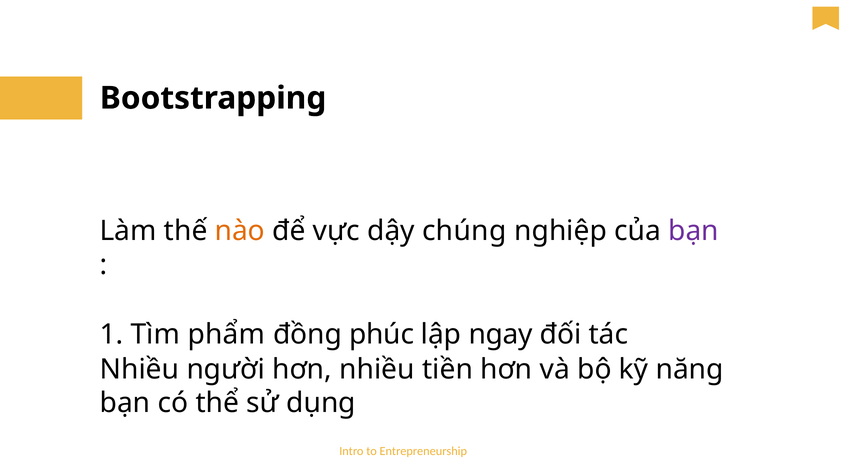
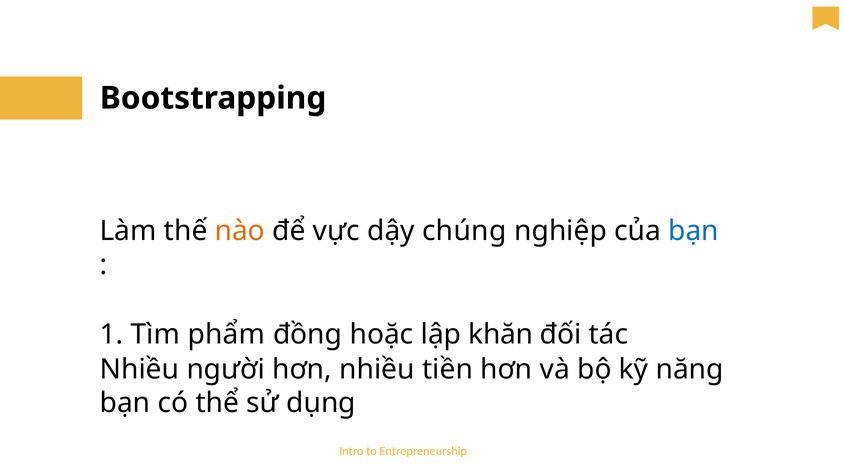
bạn at (694, 231) colour: purple -> blue
phúc: phúc -> hoặc
ngay: ngay -> khăn
